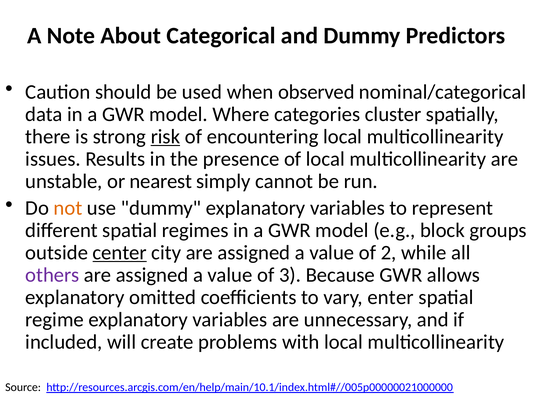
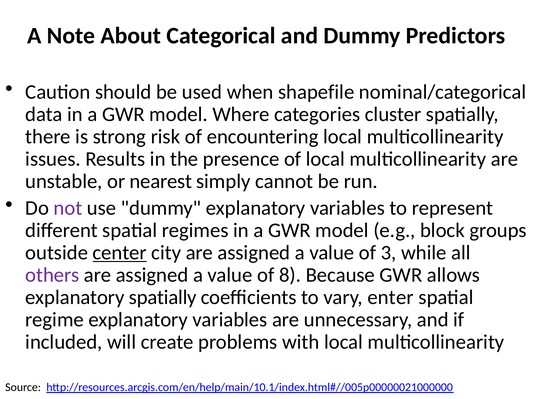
observed: observed -> shapefile
risk underline: present -> none
not colour: orange -> purple
2: 2 -> 3
3: 3 -> 8
explanatory omitted: omitted -> spatially
